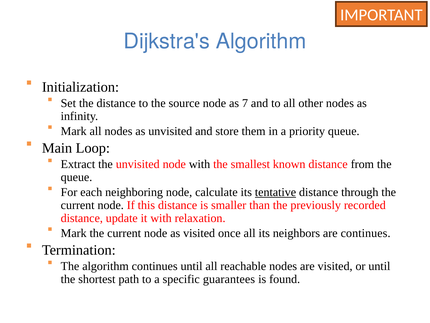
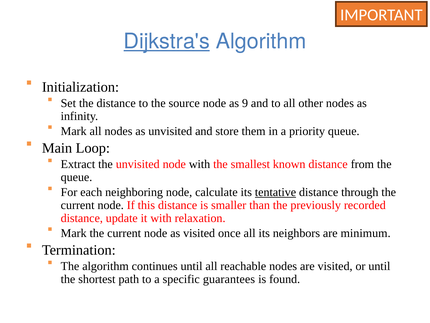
Dijkstra's underline: none -> present
7: 7 -> 9
are continues: continues -> minimum
